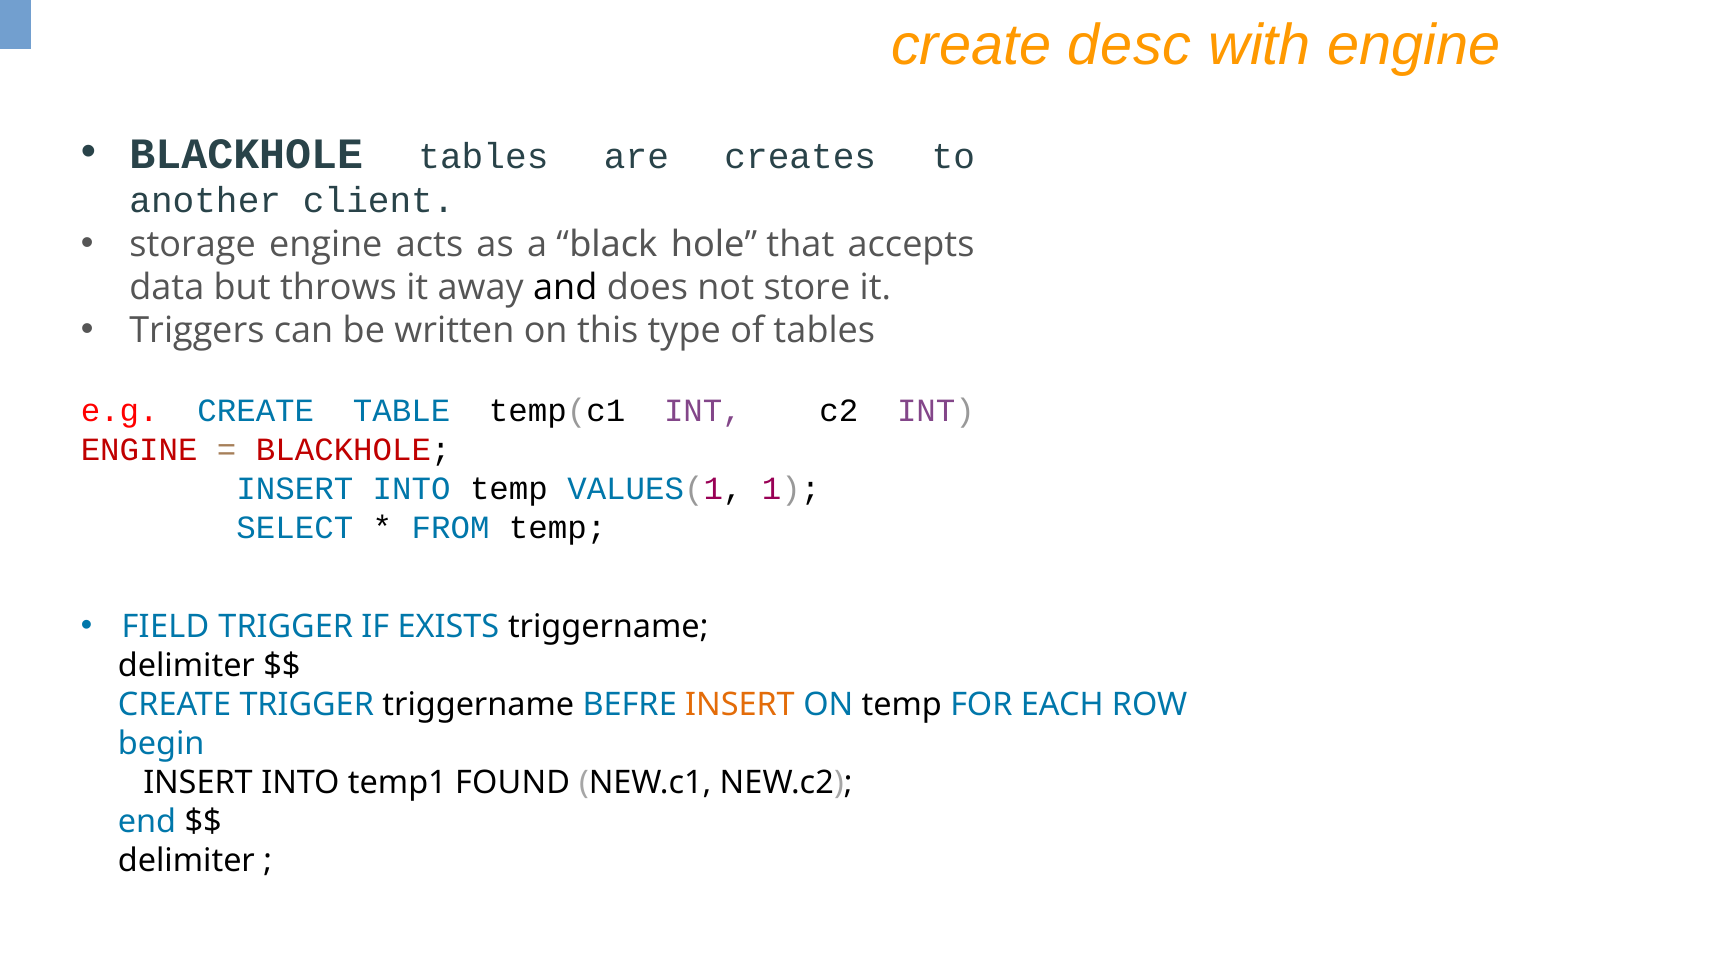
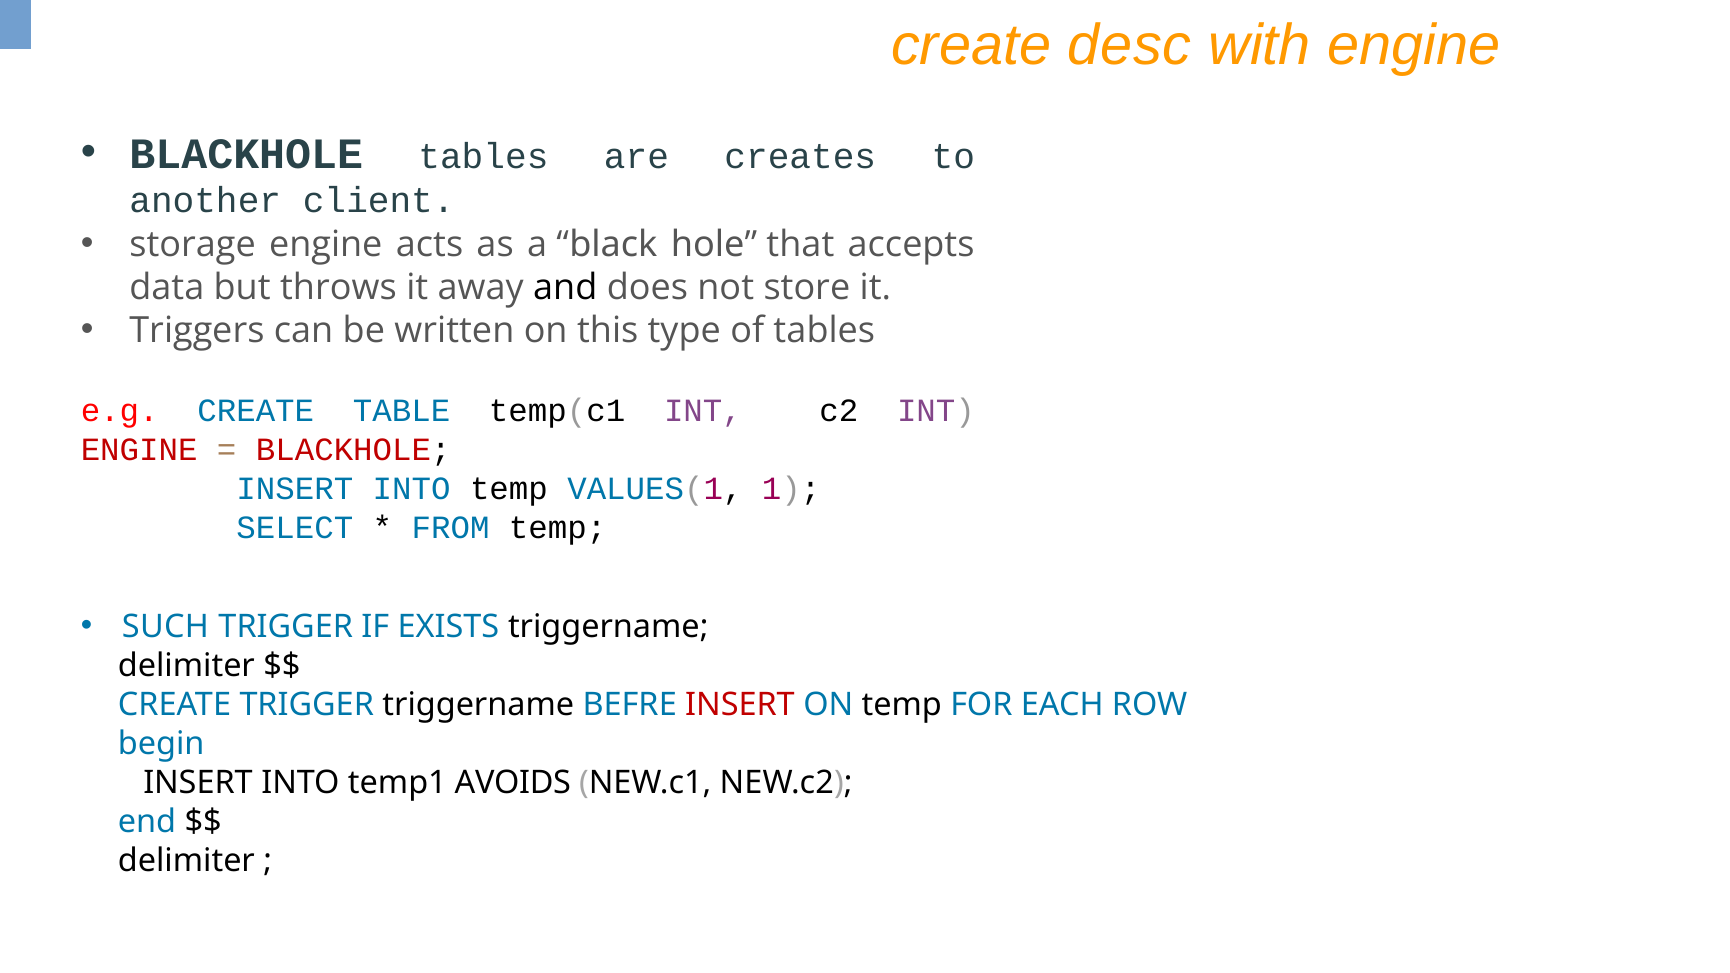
FIELD: FIELD -> SUCH
INSERT at (740, 705) colour: orange -> red
FOUND: FOUND -> AVOIDS
